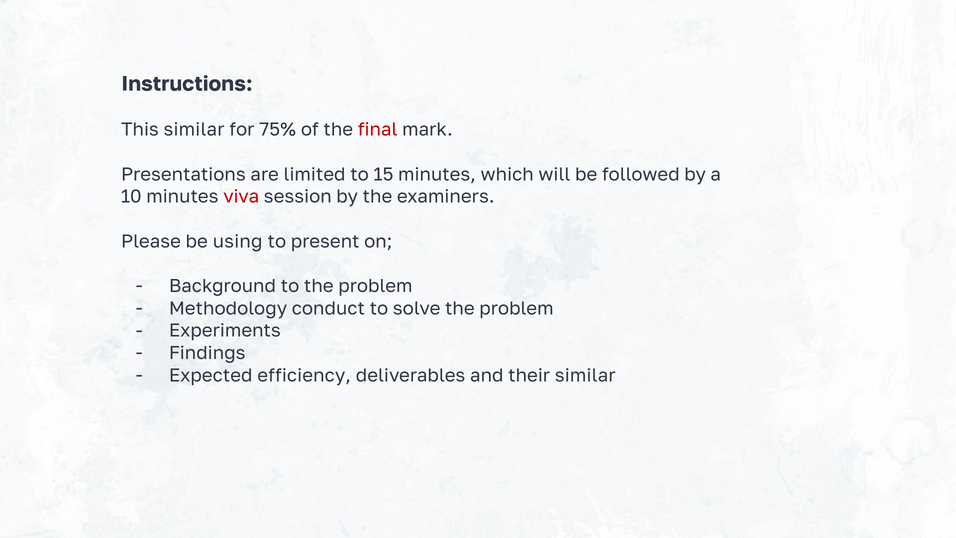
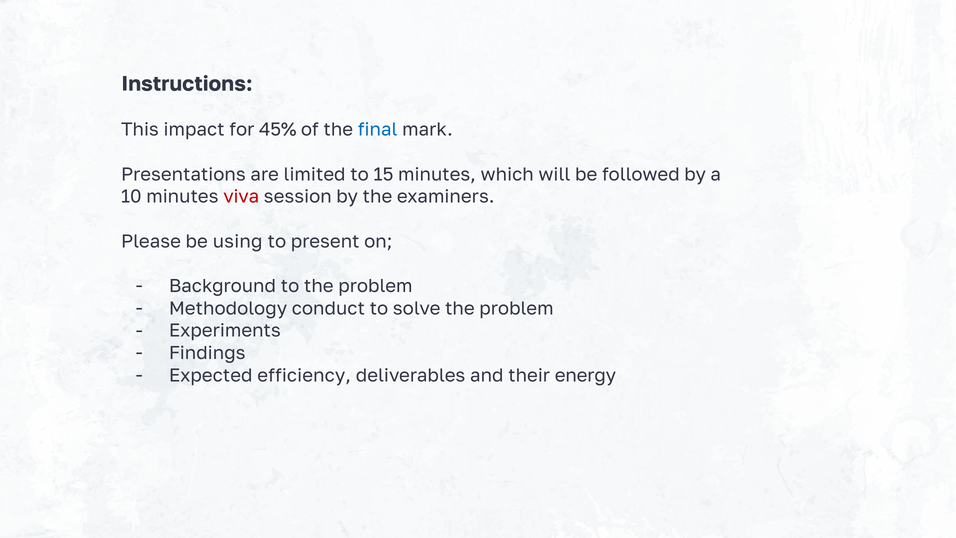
This similar: similar -> impact
75%: 75% -> 45%
final colour: red -> blue
their similar: similar -> energy
